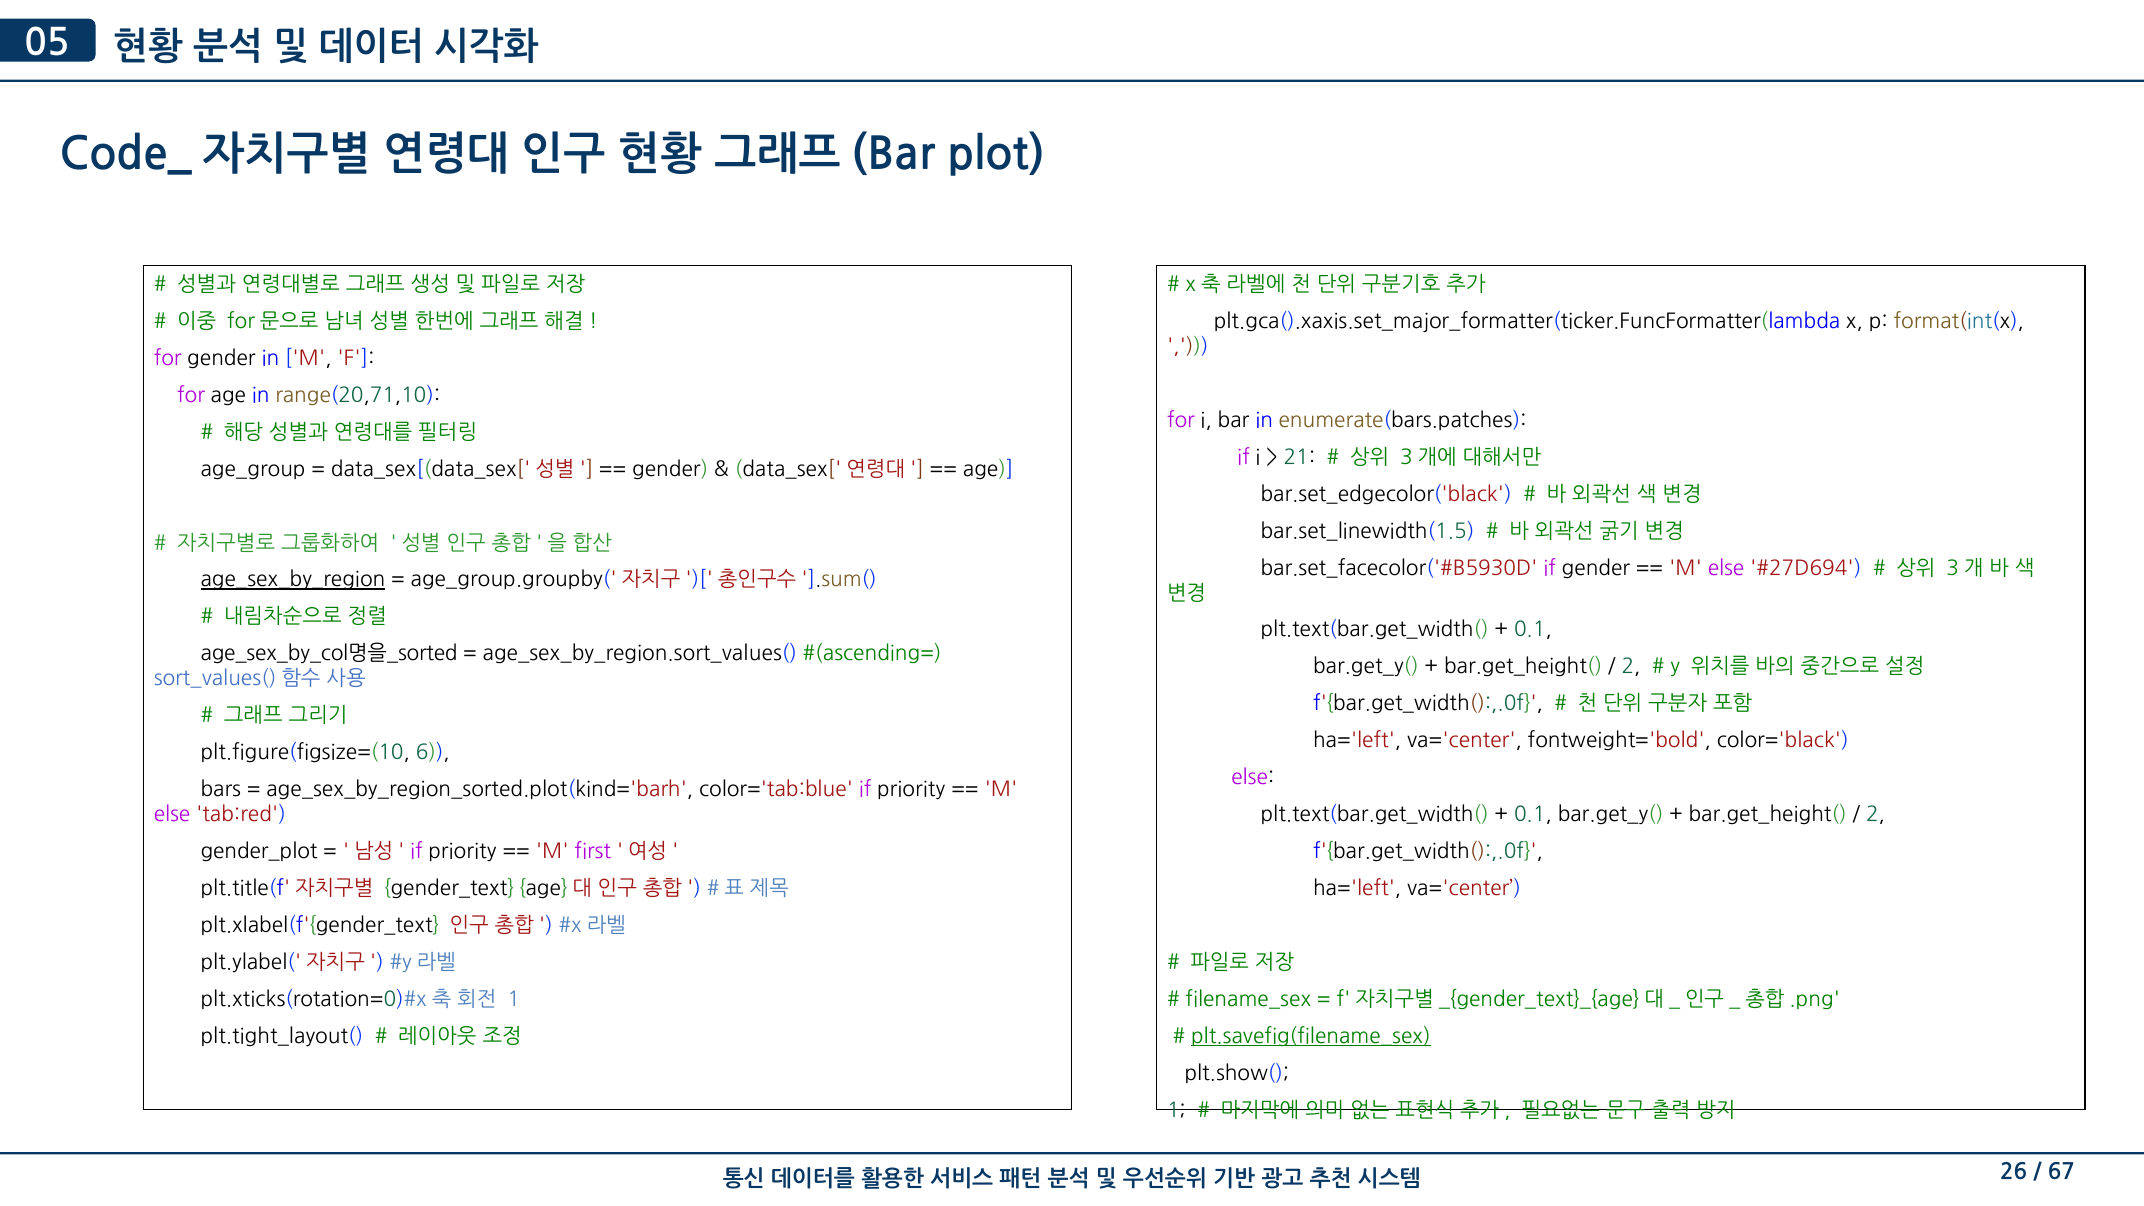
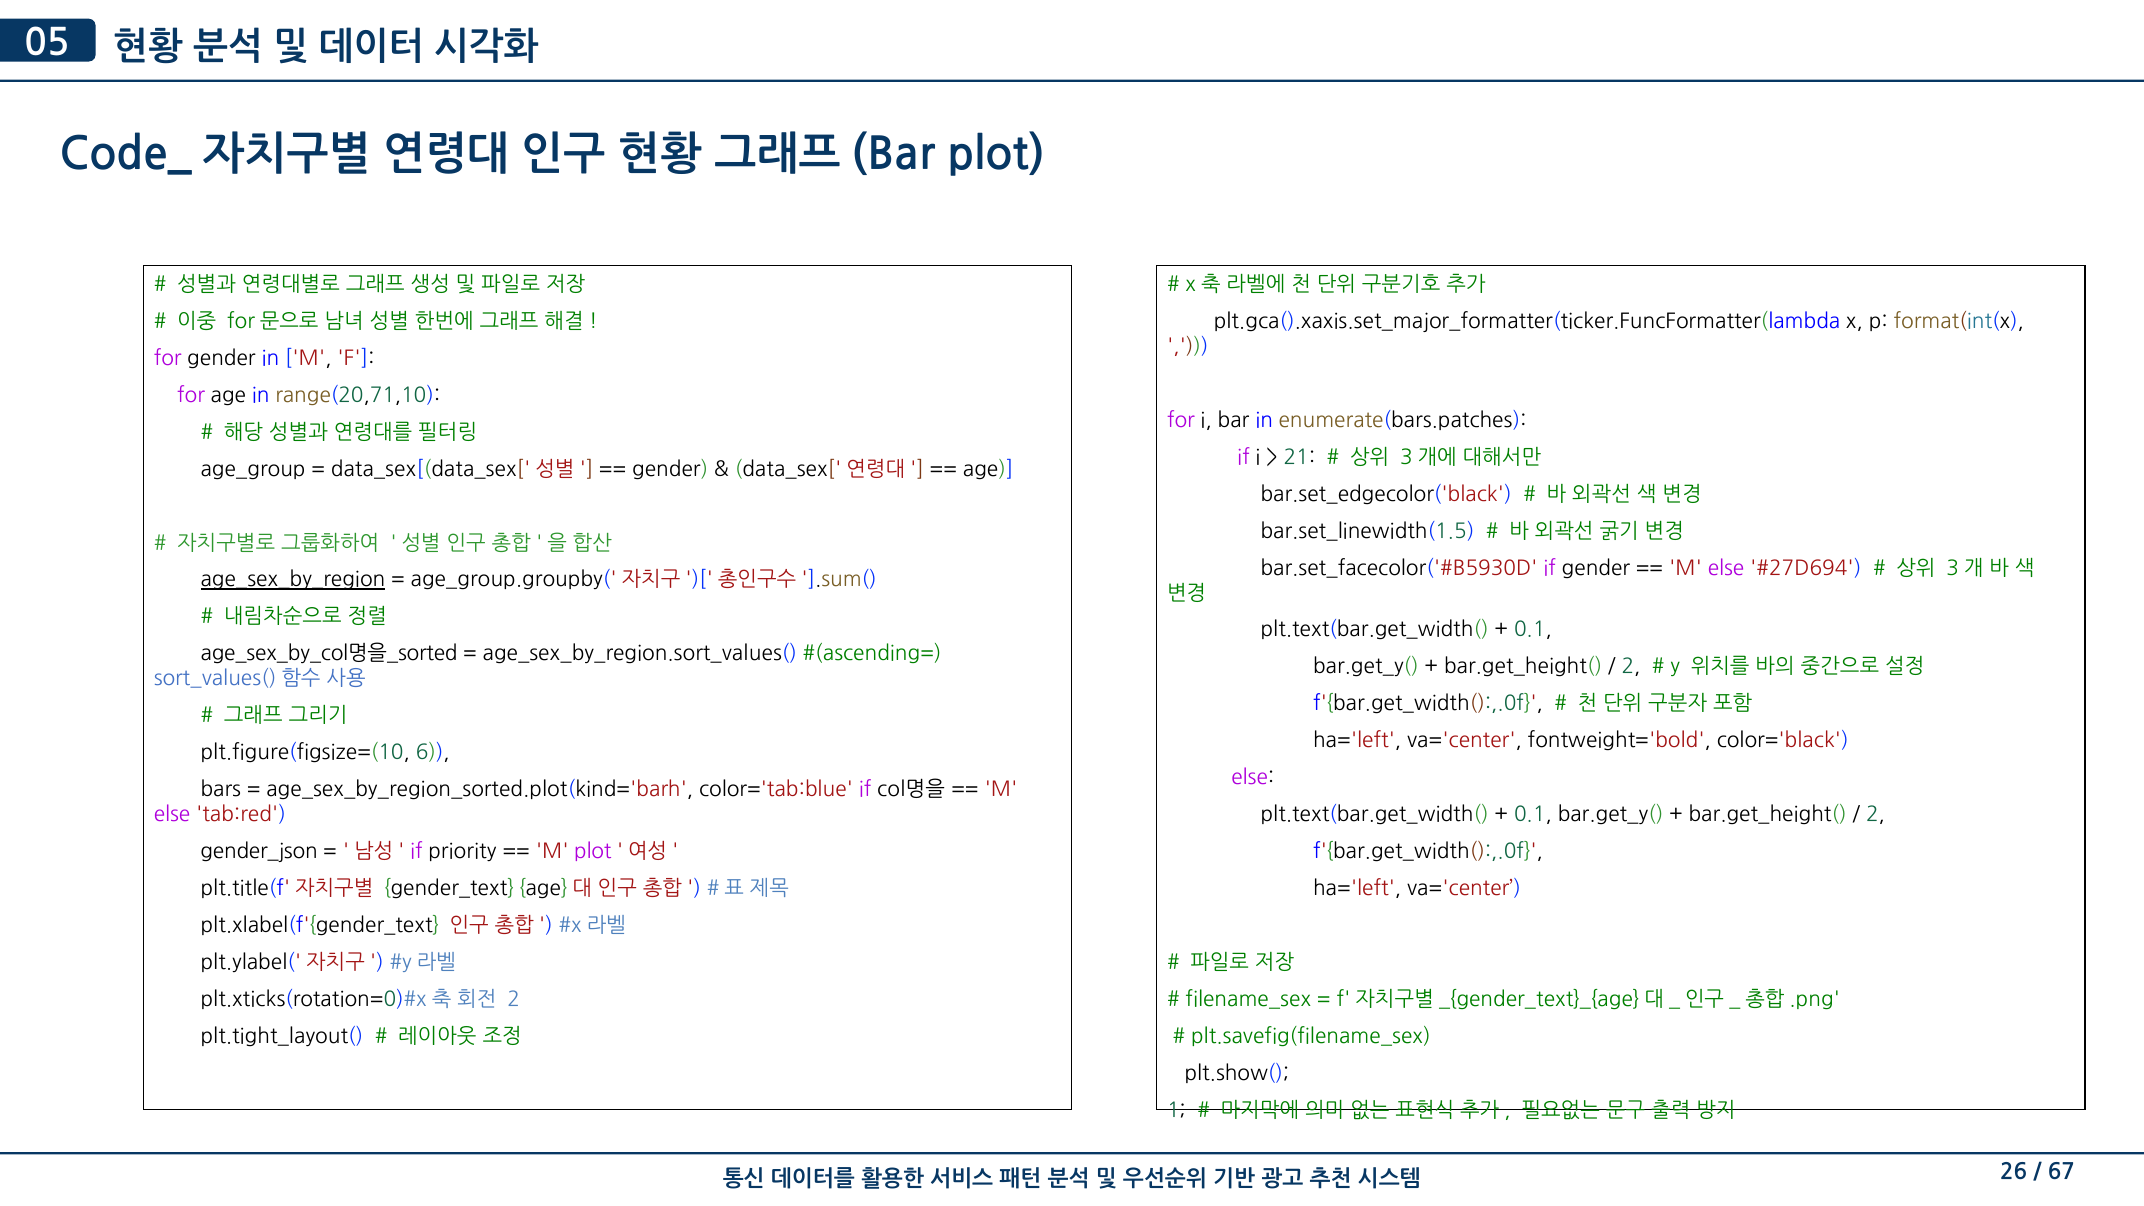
color='tab:blue if priority: priority -> col명을
gender_plot: gender_plot -> gender_json
M first: first -> plot
1 at (514, 999): 1 -> 2
plt.savefig(filename_sex underline: present -> none
